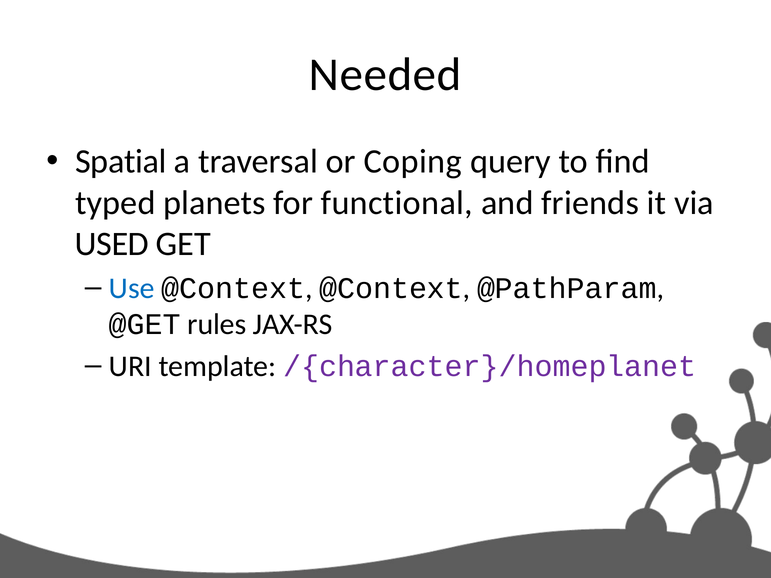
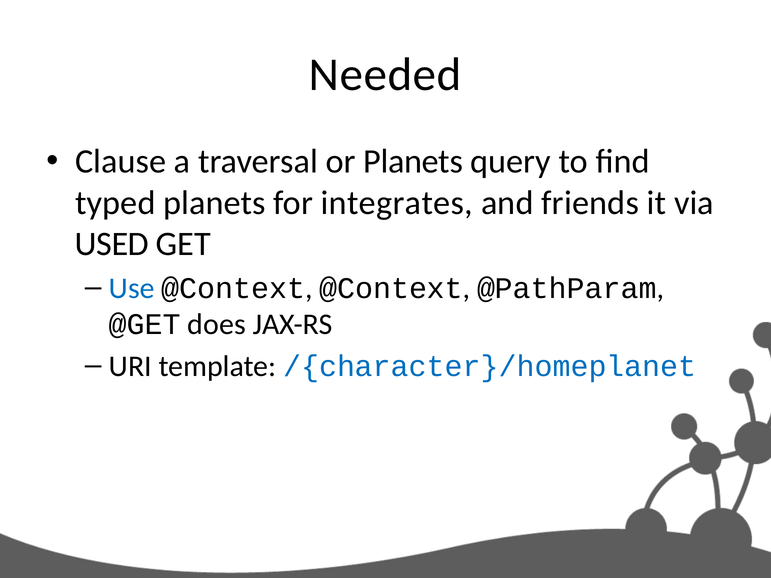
Spatial: Spatial -> Clause
or Coping: Coping -> Planets
functional: functional -> integrates
rules: rules -> does
/{character}/homeplanet colour: purple -> blue
